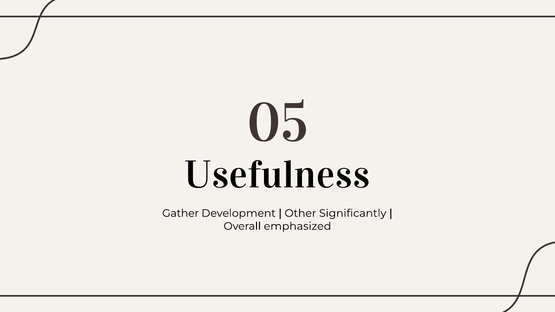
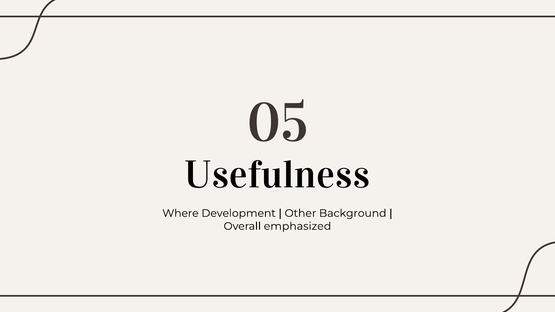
Gather: Gather -> Where
Significantly: Significantly -> Background
